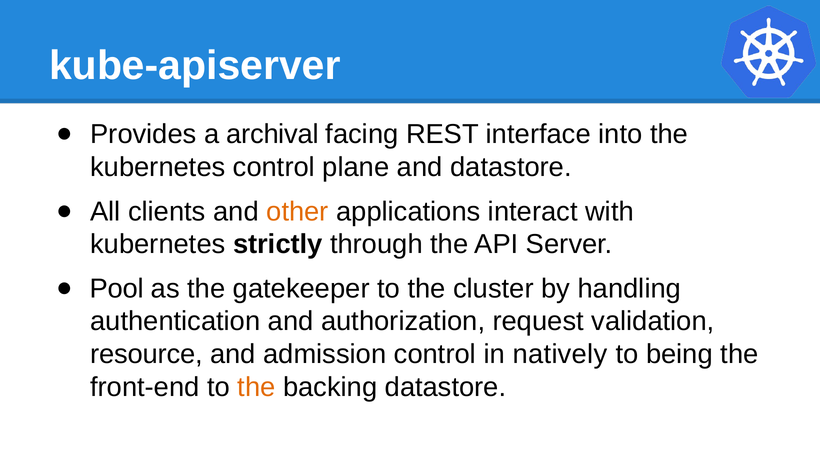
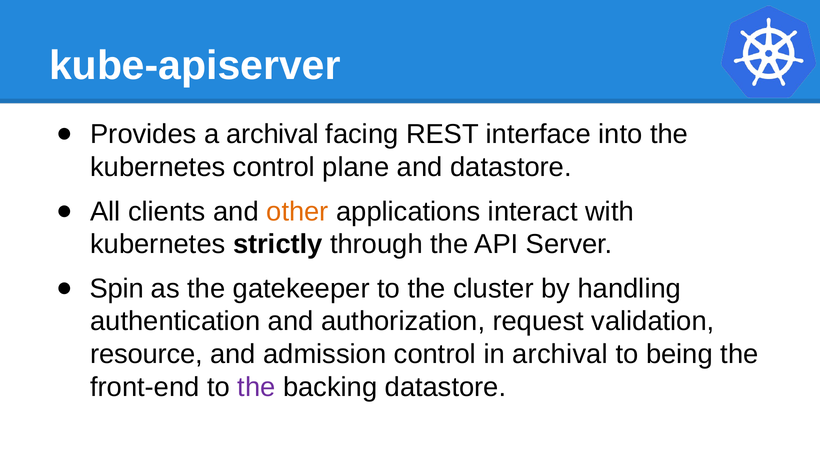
Pool: Pool -> Spin
in natively: natively -> archival
the at (256, 387) colour: orange -> purple
